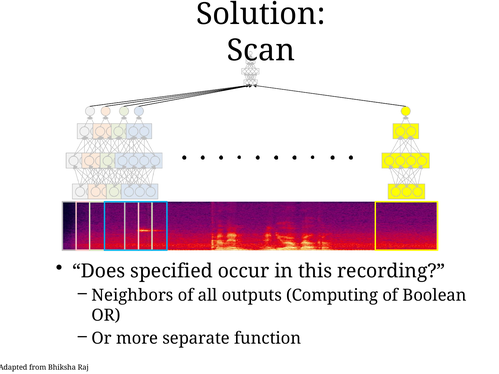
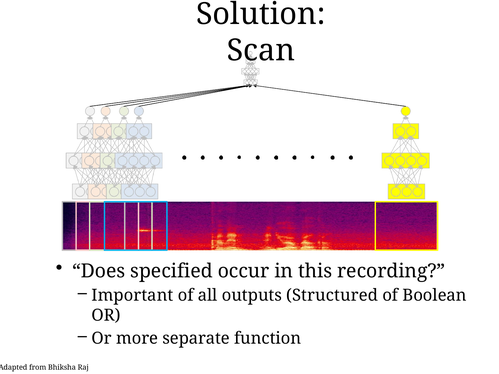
Neighbors: Neighbors -> Important
Computing: Computing -> Structured
